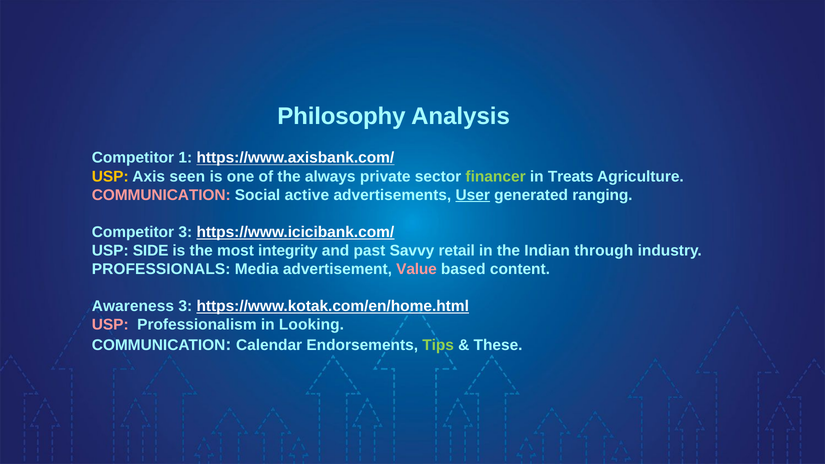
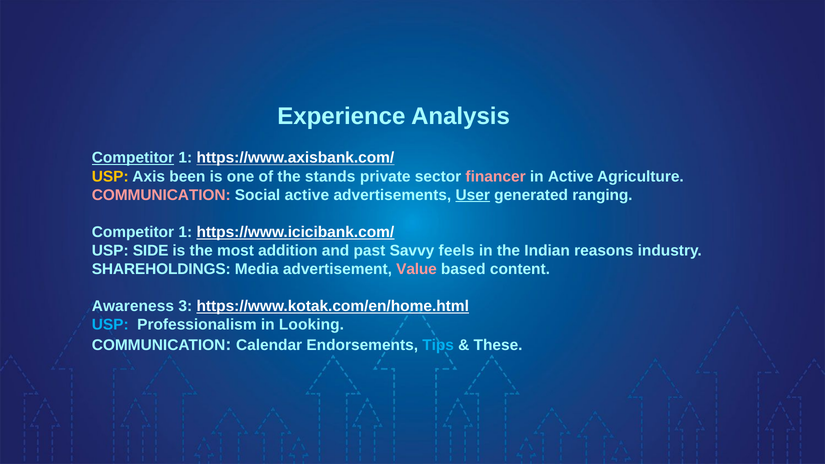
Philosophy: Philosophy -> Experience
Competitor at (133, 158) underline: none -> present
seen: seen -> been
always: always -> stands
financer colour: light green -> pink
in Treats: Treats -> Active
3 at (185, 232): 3 -> 1
integrity: integrity -> addition
retail: retail -> feels
through: through -> reasons
PROFESSIONALS: PROFESSIONALS -> SHAREHOLDINGS
USP at (110, 325) colour: pink -> light blue
Tips colour: light green -> light blue
